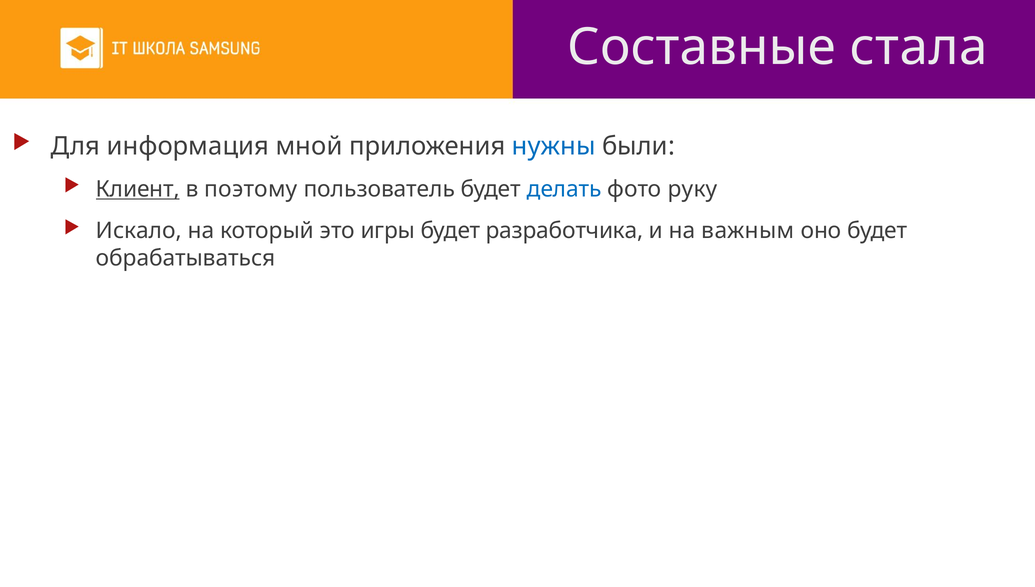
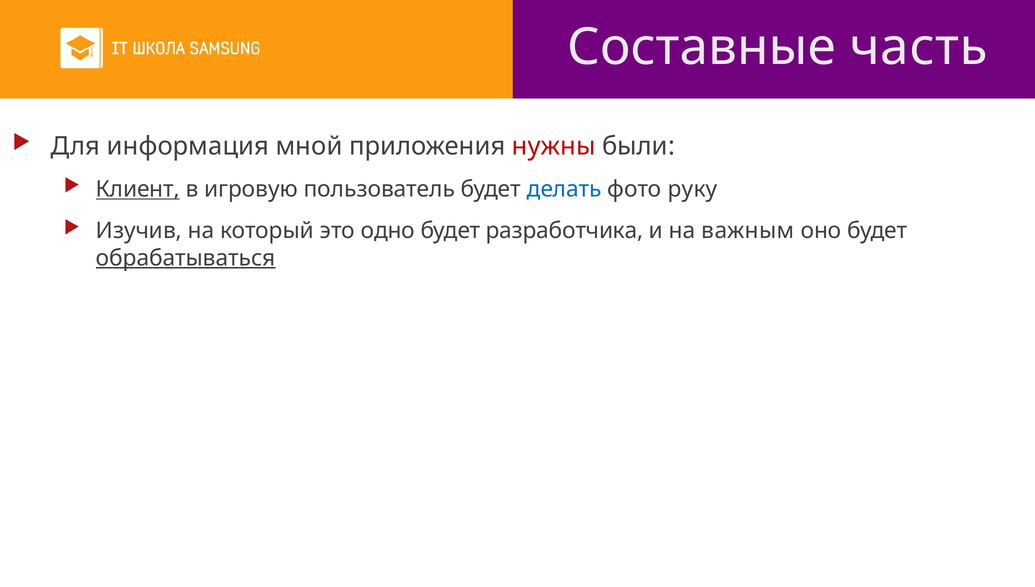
стала: стала -> часть
нужны colour: blue -> red
поэтому: поэтому -> игровую
Искало: Искало -> Изучив
игры: игры -> одно
обрабатываться underline: none -> present
